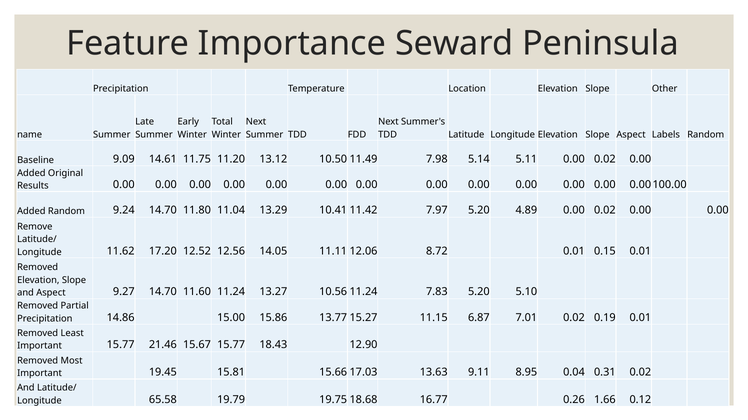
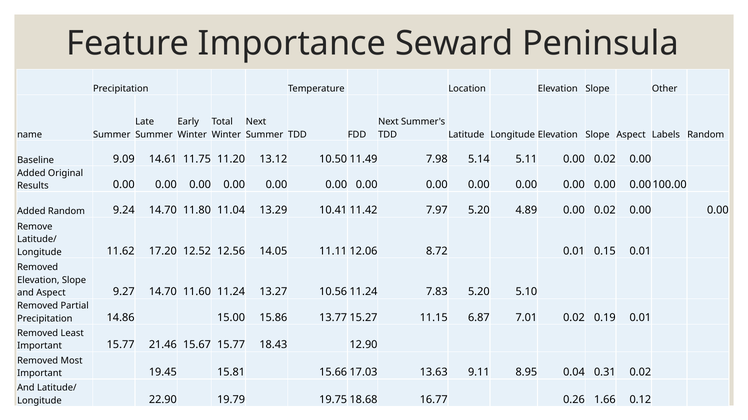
65.58: 65.58 -> 22.90
